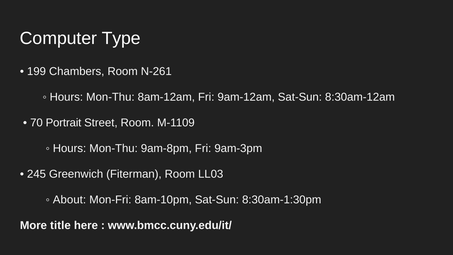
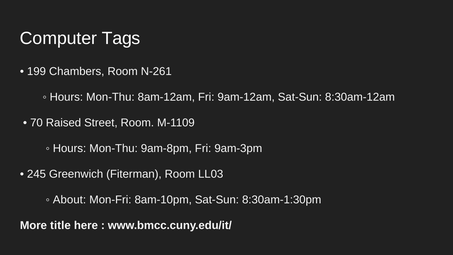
Type: Type -> Tags
Portrait: Portrait -> Raised
